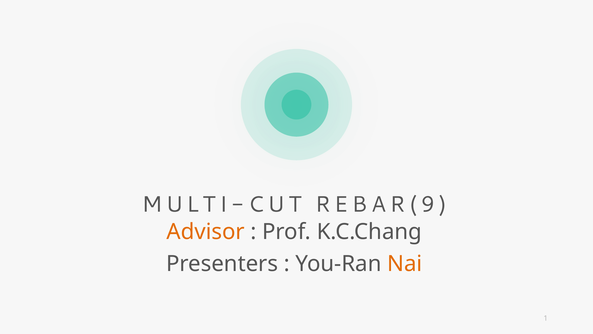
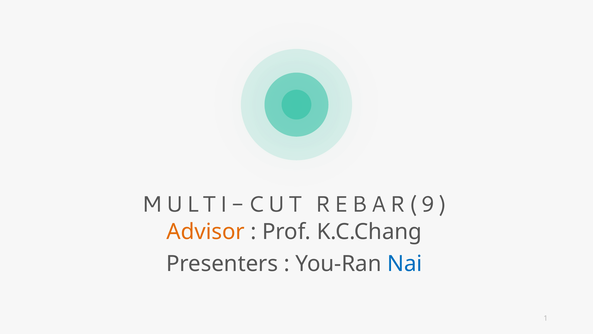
Nai colour: orange -> blue
